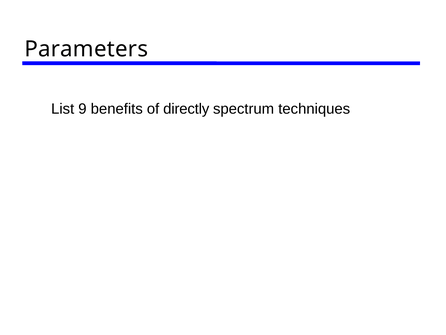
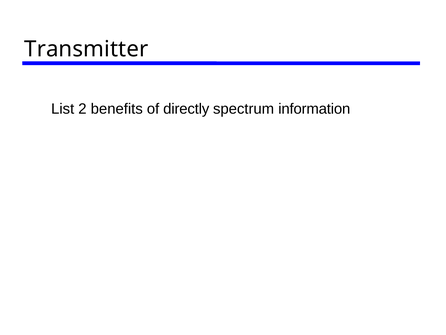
Parameters: Parameters -> Transmitter
9: 9 -> 2
techniques: techniques -> information
